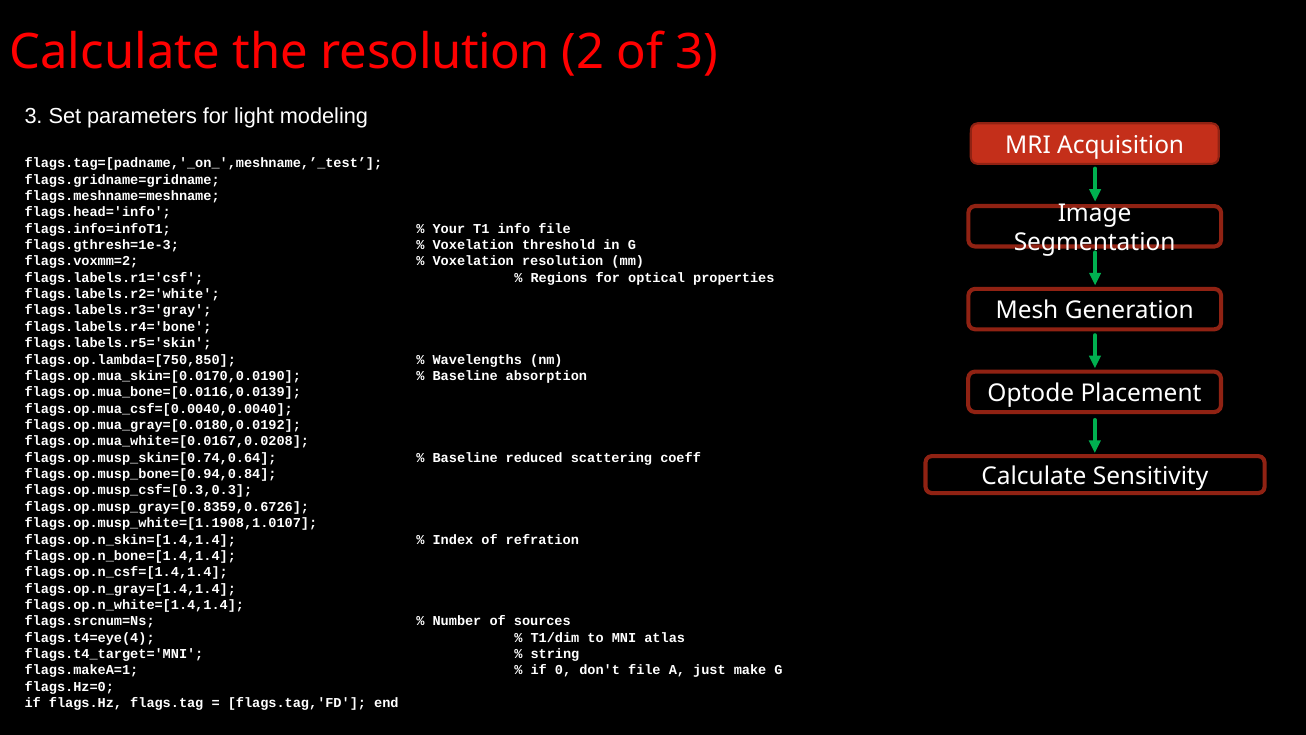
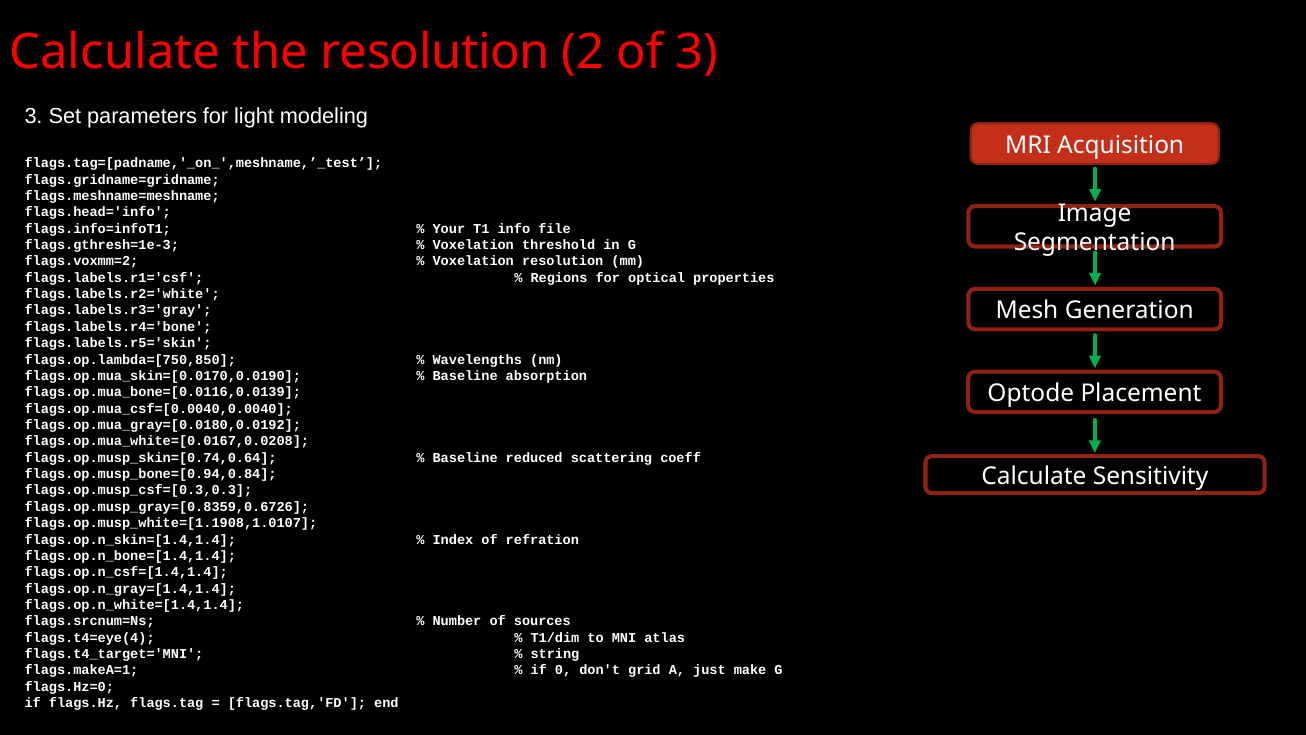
don't file: file -> grid
